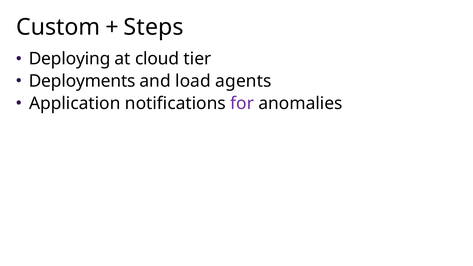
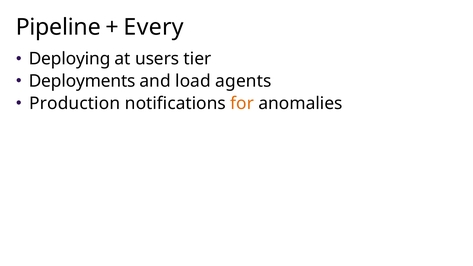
Custom: Custom -> Pipeline
Steps: Steps -> Every
cloud: cloud -> users
Application: Application -> Production
for colour: purple -> orange
